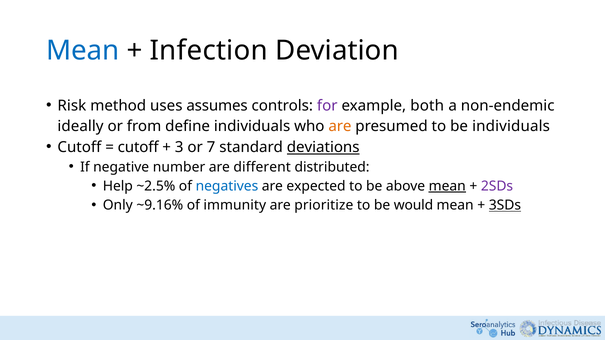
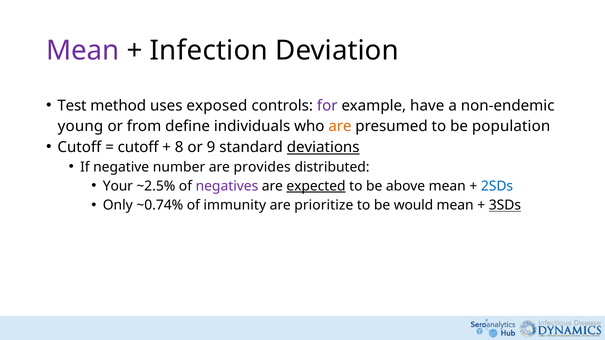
Mean at (83, 51) colour: blue -> purple
Risk: Risk -> Test
assumes: assumes -> exposed
both: both -> have
ideally: ideally -> young
be individuals: individuals -> population
3: 3 -> 8
7: 7 -> 9
different: different -> provides
Help: Help -> Your
negatives colour: blue -> purple
expected underline: none -> present
mean at (447, 186) underline: present -> none
2SDs colour: purple -> blue
~9.16%: ~9.16% -> ~0.74%
